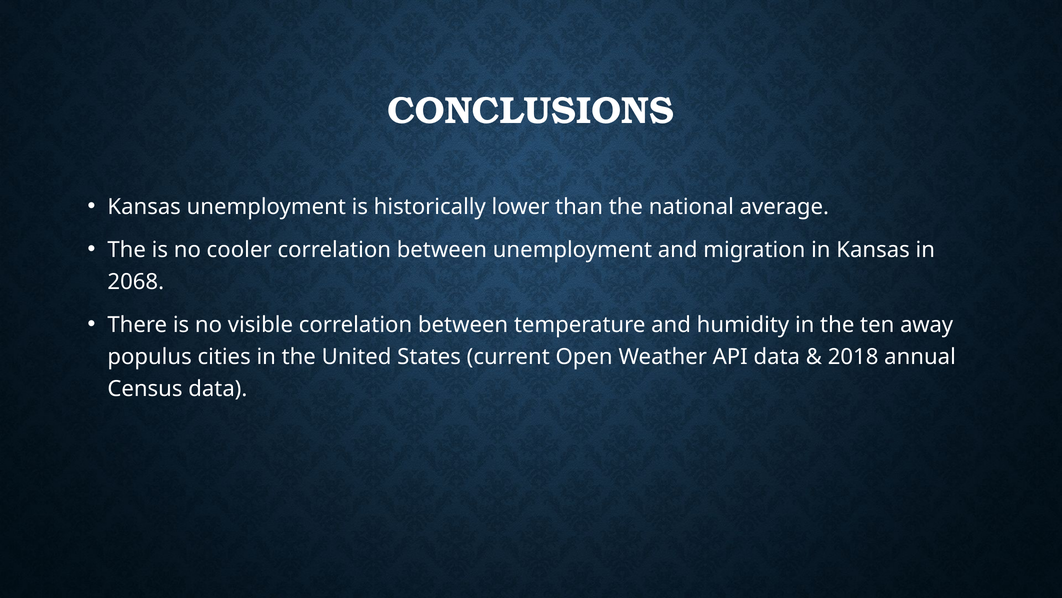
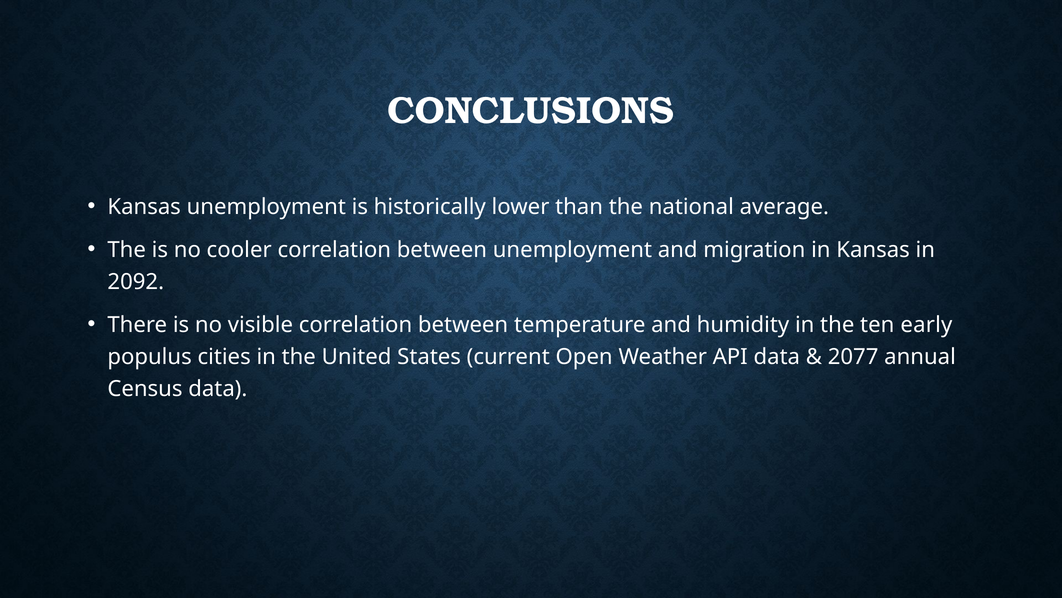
2068: 2068 -> 2092
away: away -> early
2018: 2018 -> 2077
